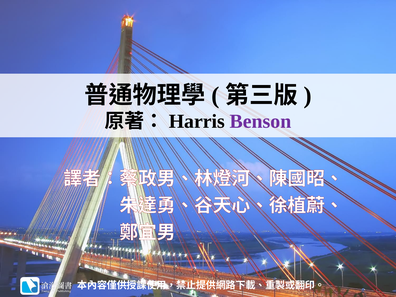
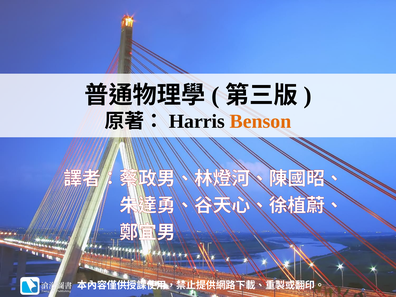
Benson colour: purple -> orange
